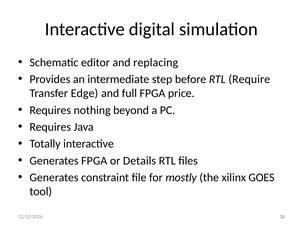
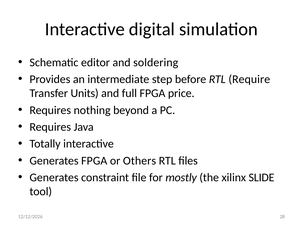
replacing: replacing -> soldering
Edge: Edge -> Units
Details: Details -> Others
GOES: GOES -> SLIDE
